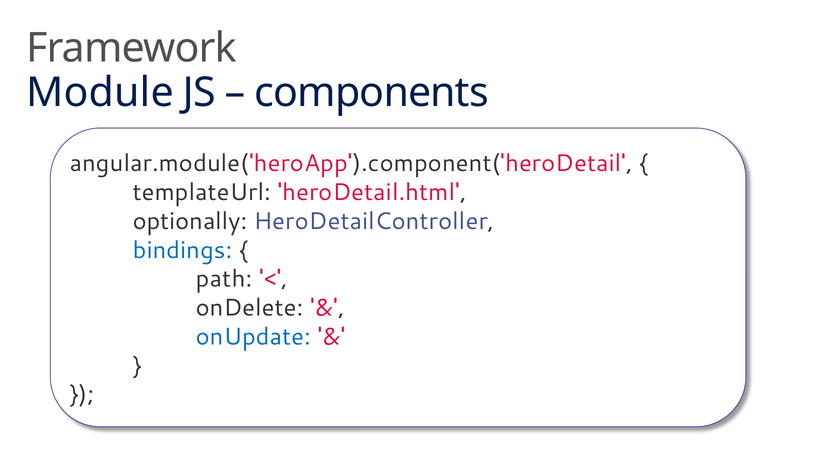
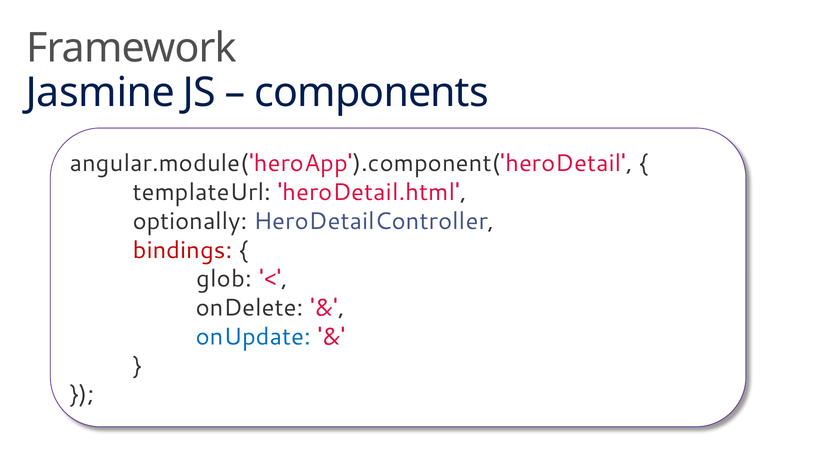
Module: Module -> Jasmine
bindings colour: blue -> red
path: path -> glob
